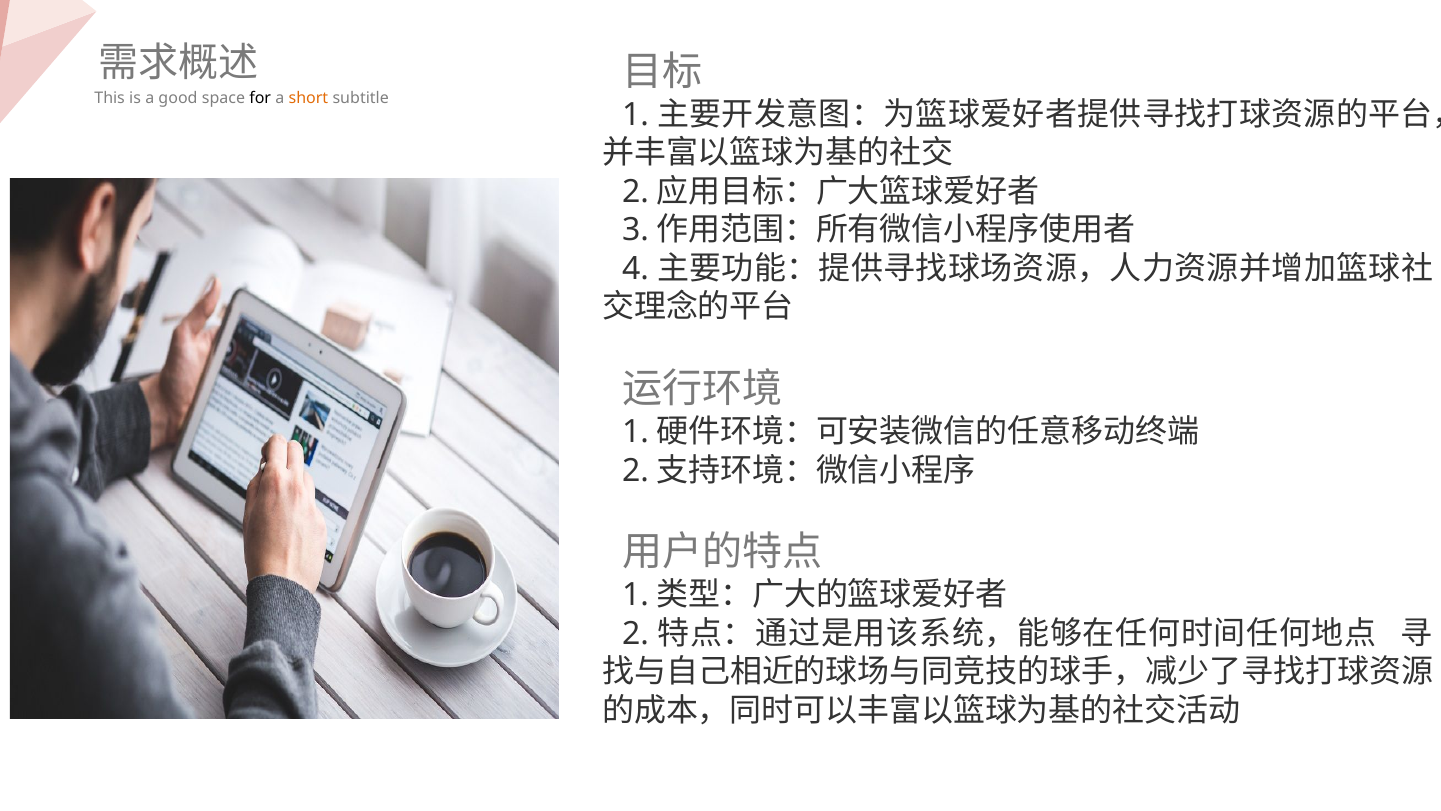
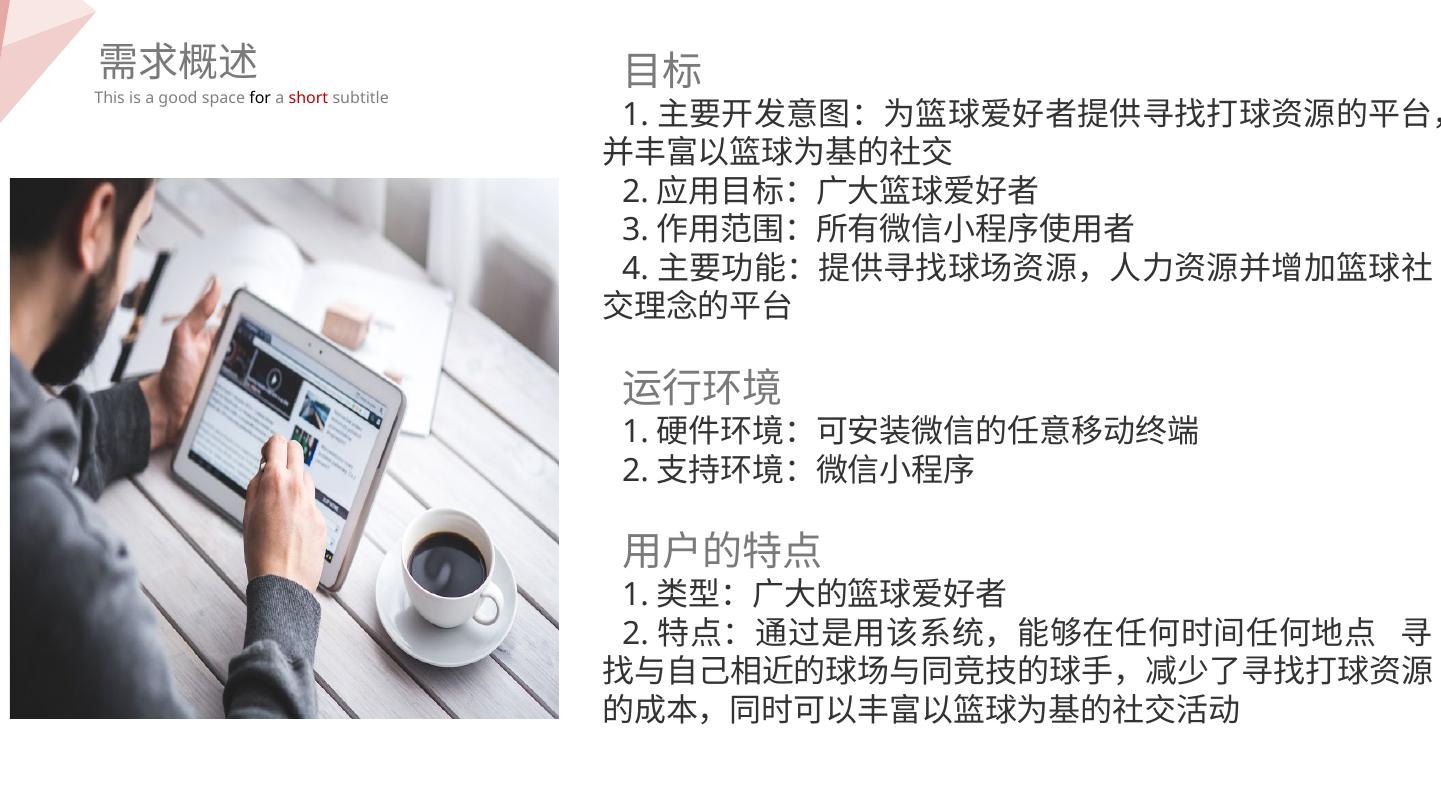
short colour: orange -> red
